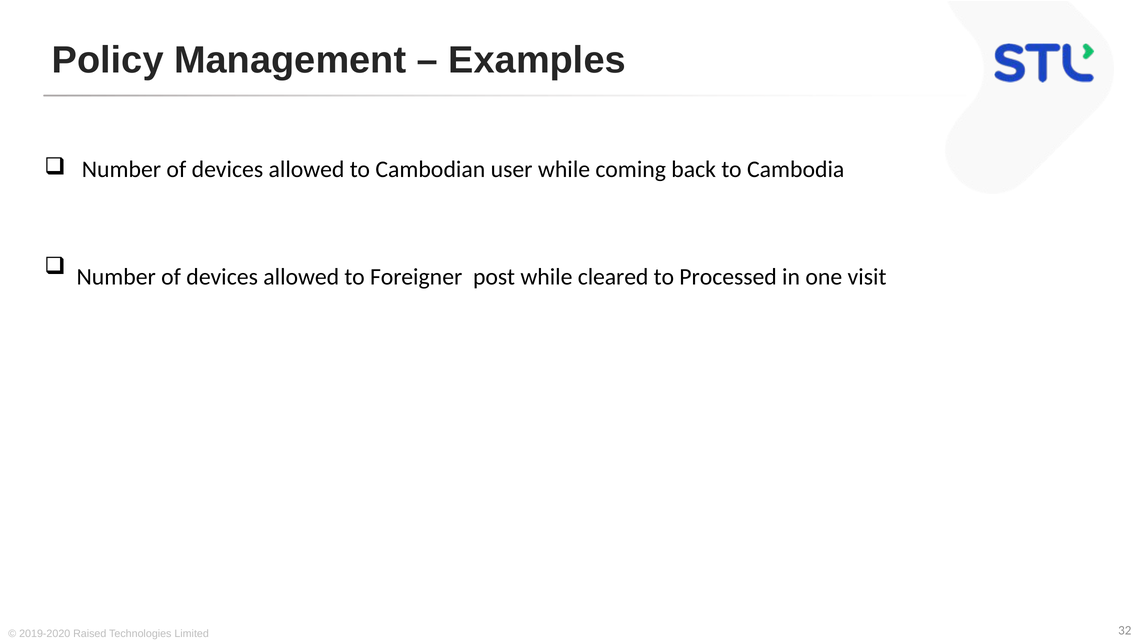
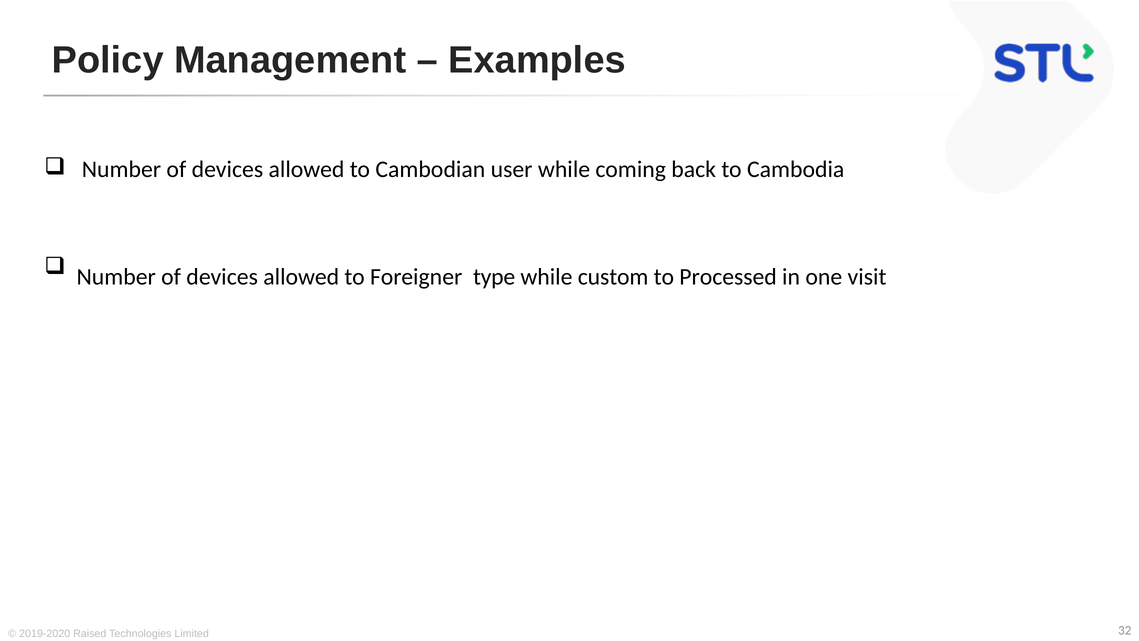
post: post -> type
cleared: cleared -> custom
